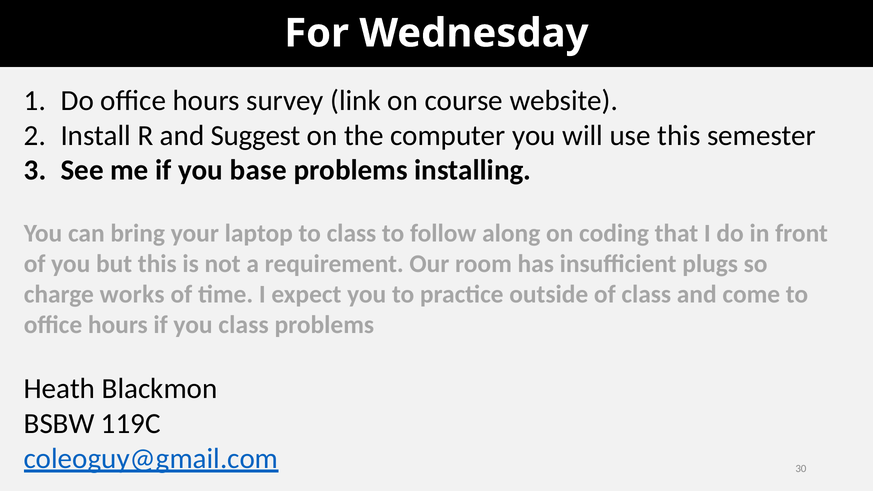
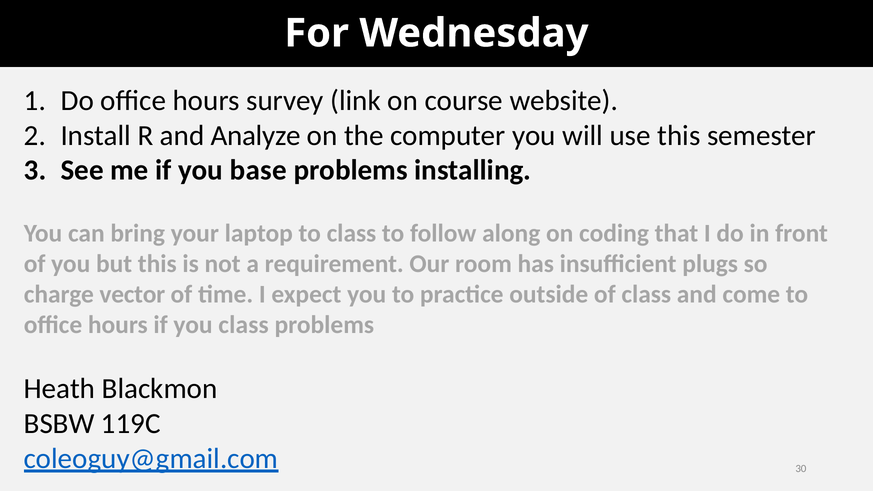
Suggest: Suggest -> Analyze
works: works -> vector
